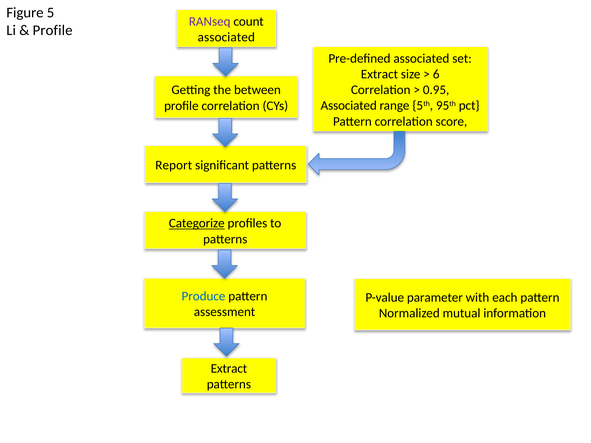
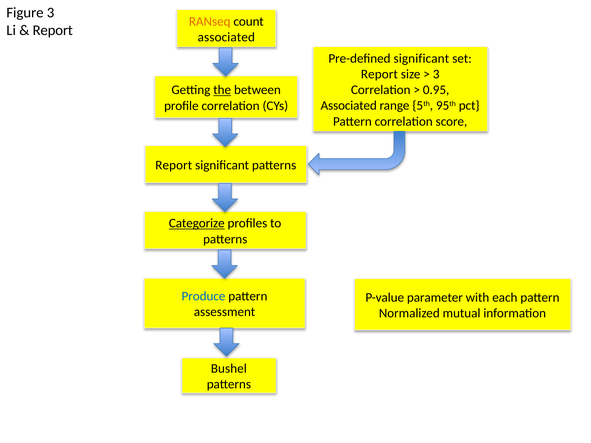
Figure 5: 5 -> 3
RANseq colour: purple -> orange
Profile at (53, 30): Profile -> Report
Pre-defined associated: associated -> significant
Extract at (379, 74): Extract -> Report
6 at (436, 74): 6 -> 3
the underline: none -> present
Extract at (229, 369): Extract -> Bushel
